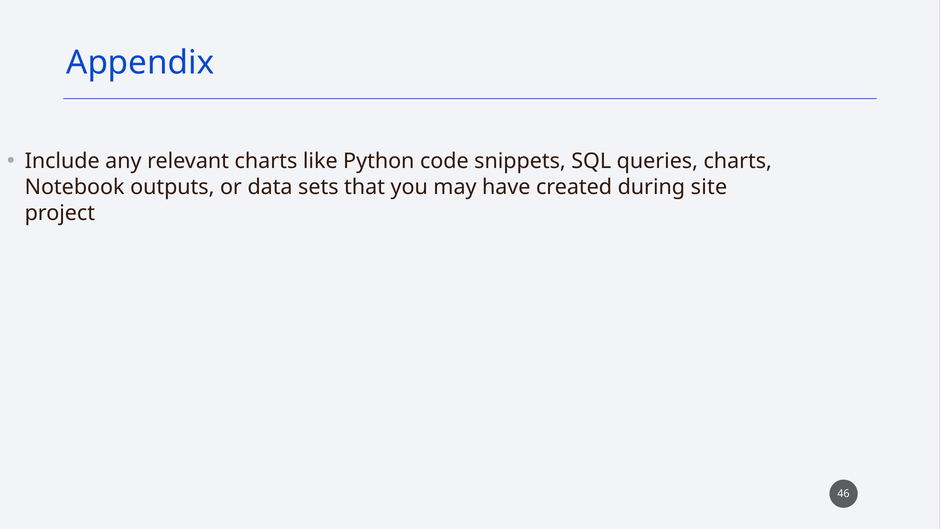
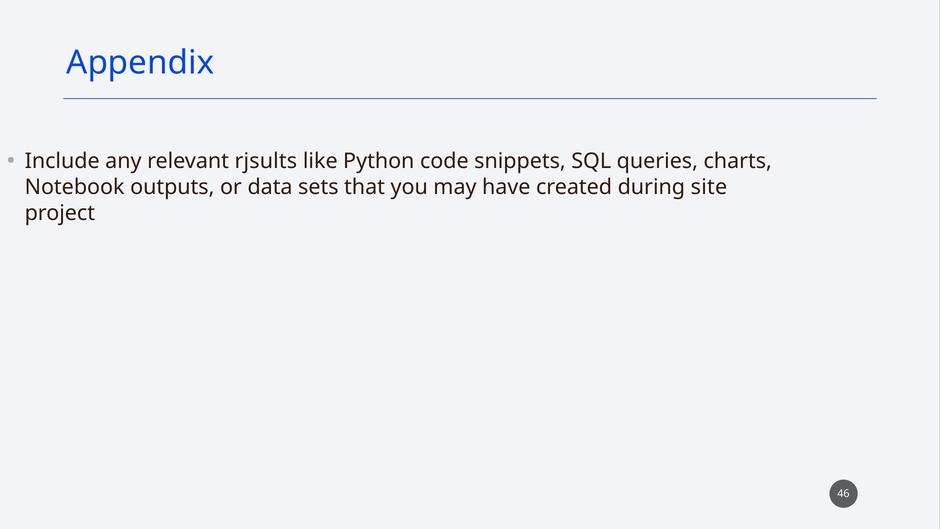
relevant charts: charts -> rjsults
